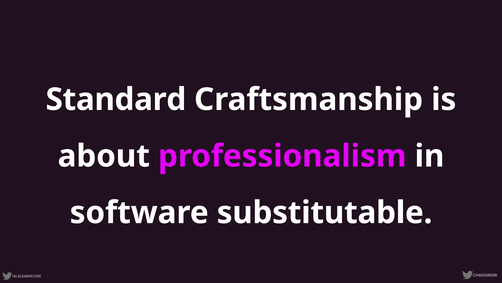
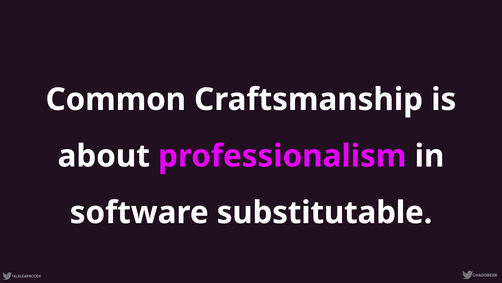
Standard: Standard -> Common
